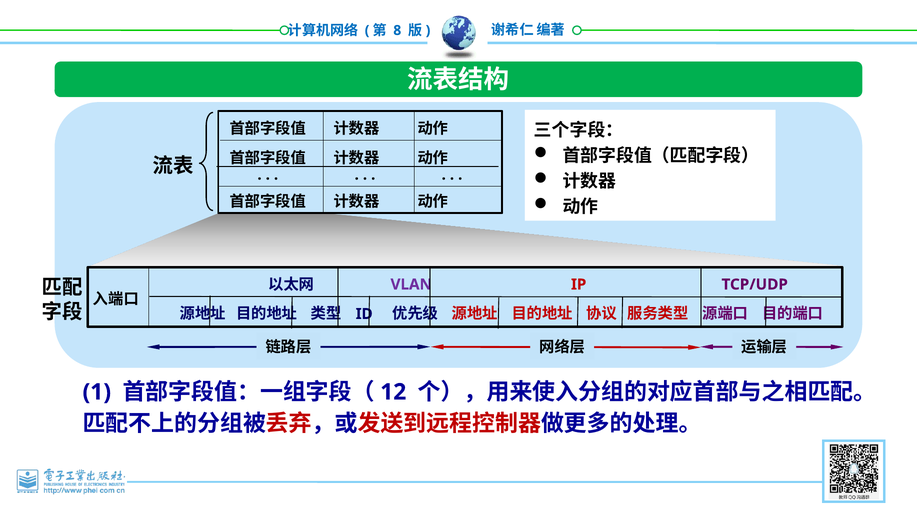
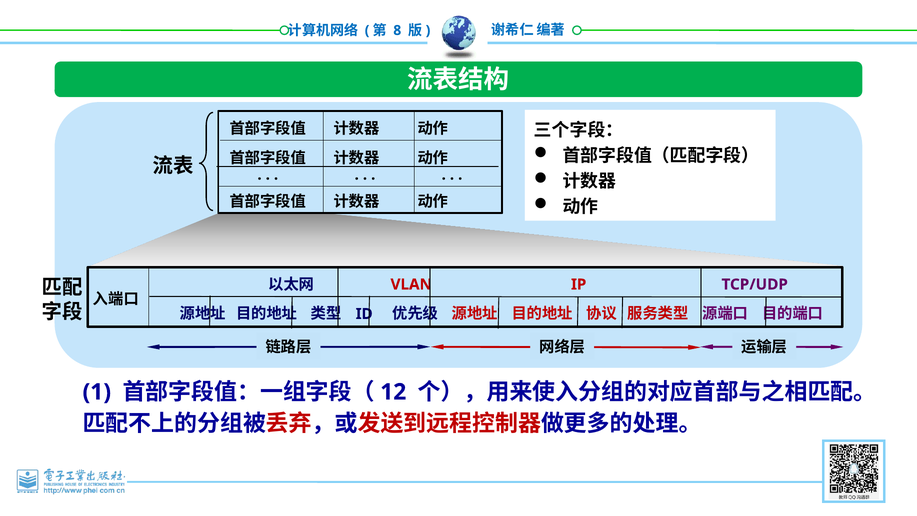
VLAN colour: purple -> red
